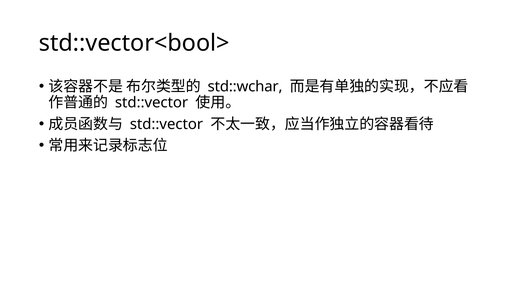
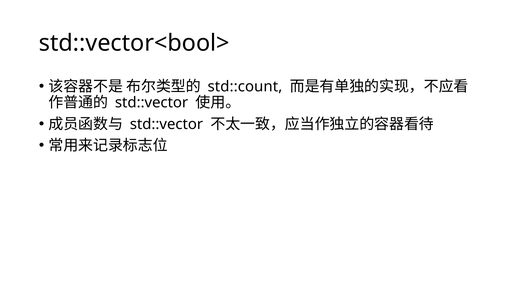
std::wchar: std::wchar -> std::count
